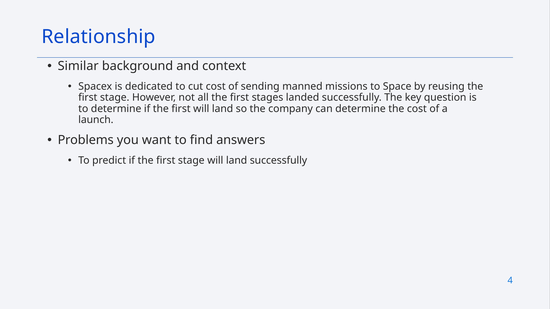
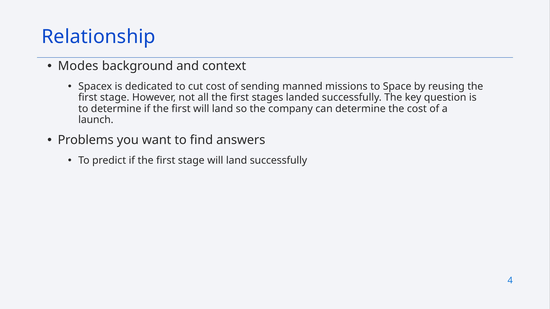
Similar: Similar -> Modes
